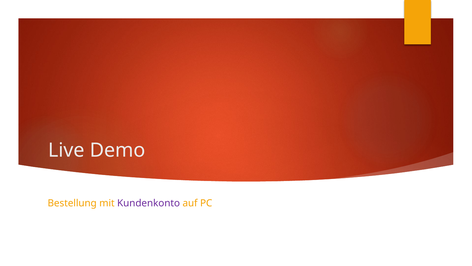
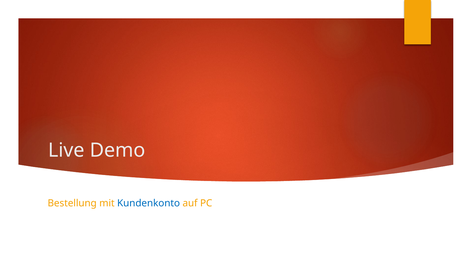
Kundenkonto colour: purple -> blue
